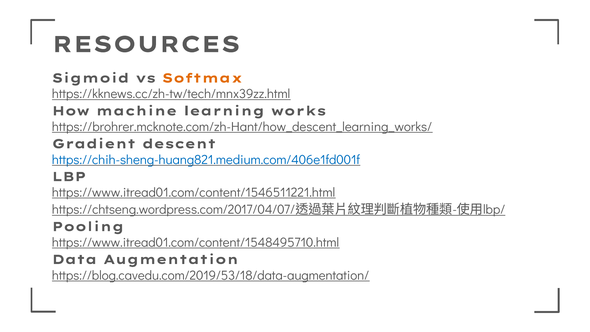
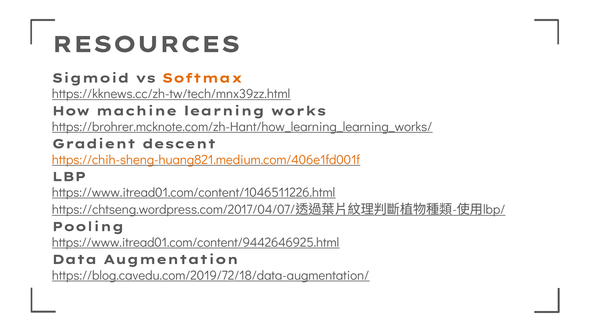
https://brohrer.mcknote.com/zh-Hant/how_descent_learning_works/: https://brohrer.mcknote.com/zh-Hant/how_descent_learning_works/ -> https://brohrer.mcknote.com/zh-Hant/how_learning_learning_works/
https://chih-sheng-huang821.medium.com/406e1fd001f colour: blue -> orange
https://www.itread01.com/content/1546511221.html: https://www.itread01.com/content/1546511221.html -> https://www.itread01.com/content/1046511226.html
https://www.itread01.com/content/1548495710.html: https://www.itread01.com/content/1548495710.html -> https://www.itread01.com/content/9442646925.html
https://blog.cavedu.com/2019/53/18/data-augmentation/: https://blog.cavedu.com/2019/53/18/data-augmentation/ -> https://blog.cavedu.com/2019/72/18/data-augmentation/
